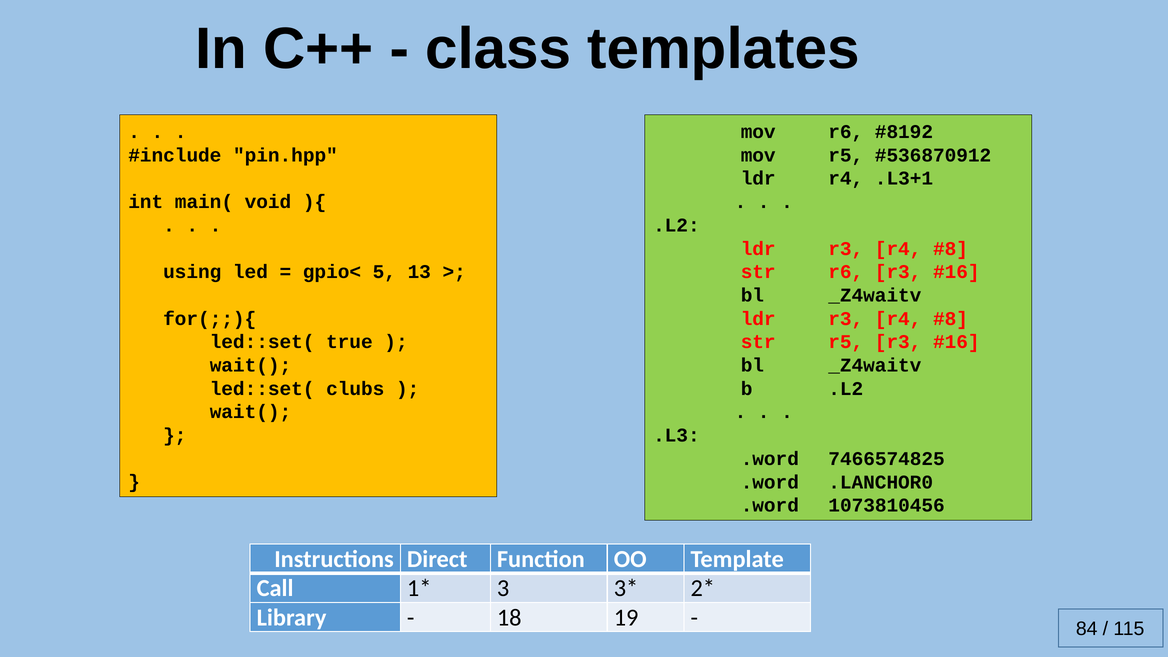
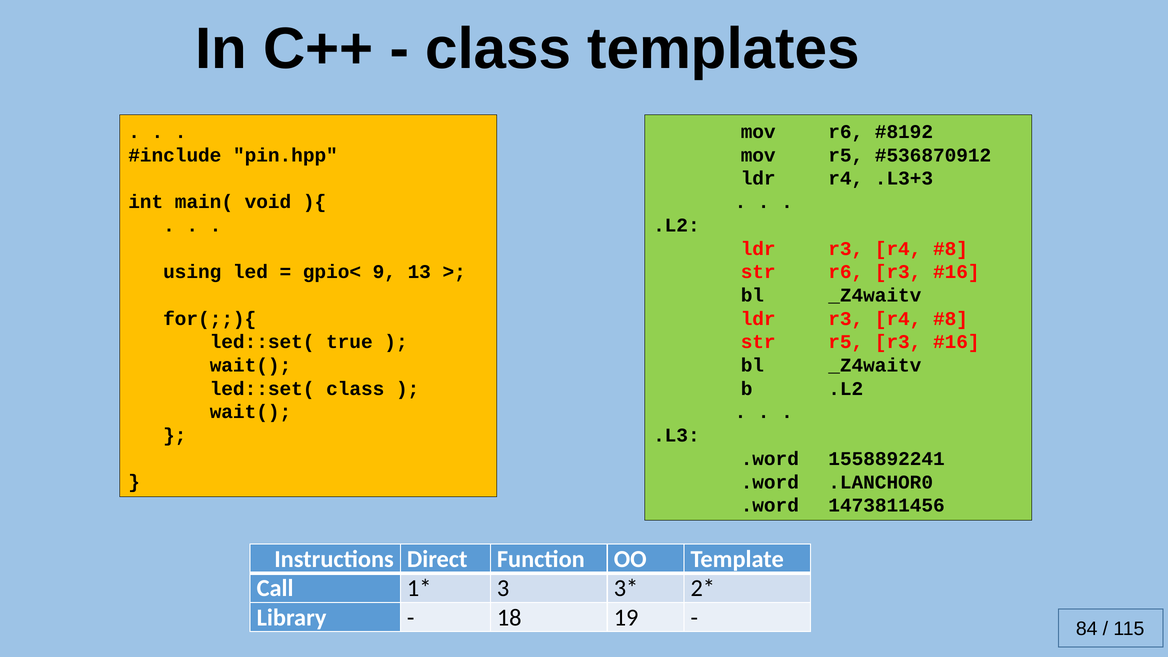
.L3+1: .L3+1 -> .L3+3
5: 5 -> 9
led::set( clubs: clubs -> class
7466574825: 7466574825 -> 1558892241
1073810456: 1073810456 -> 1473811456
